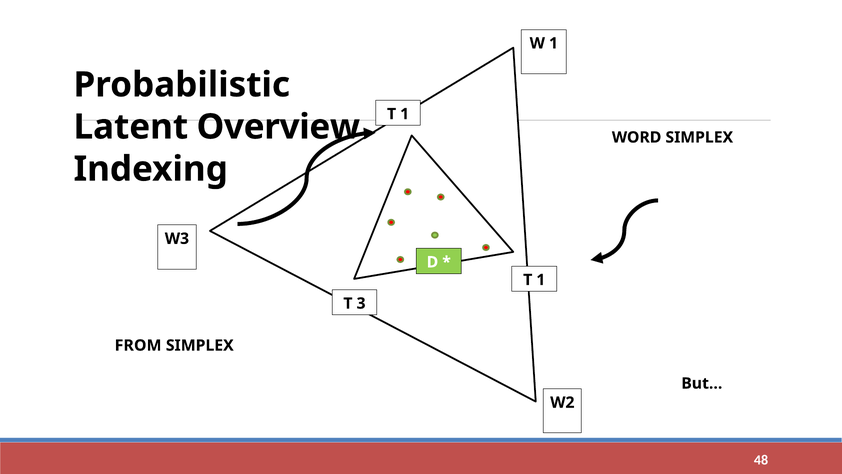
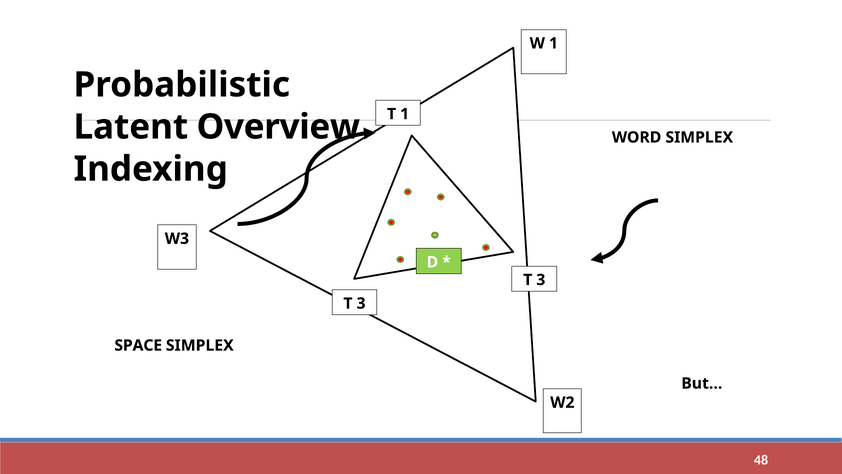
1 at (541, 280): 1 -> 3
FROM: FROM -> SPACE
